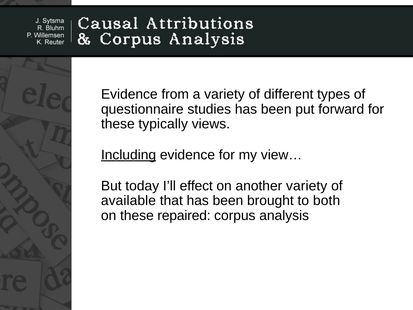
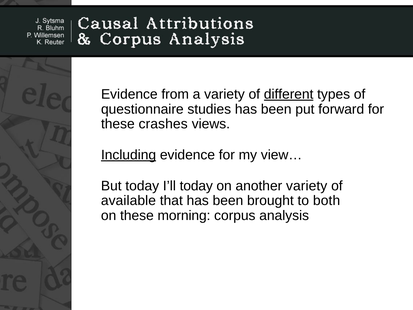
different underline: none -> present
typically: typically -> crashes
I’ll effect: effect -> today
repaired: repaired -> morning
